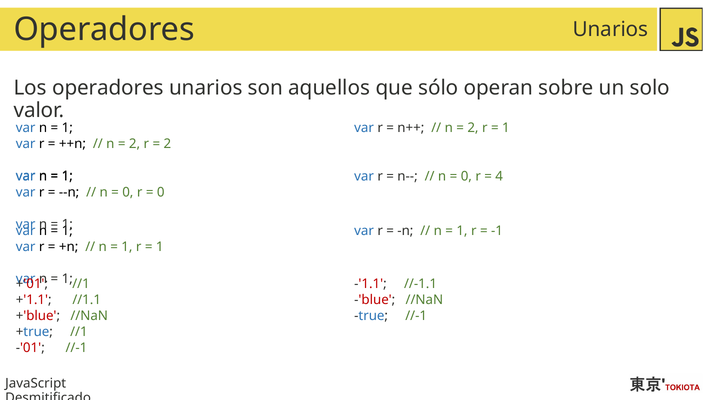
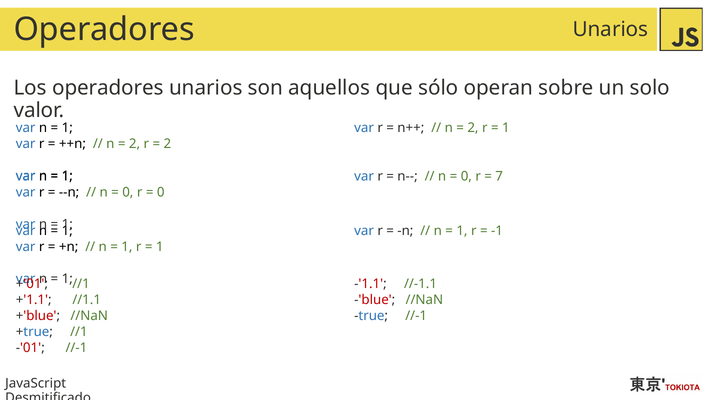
4: 4 -> 7
